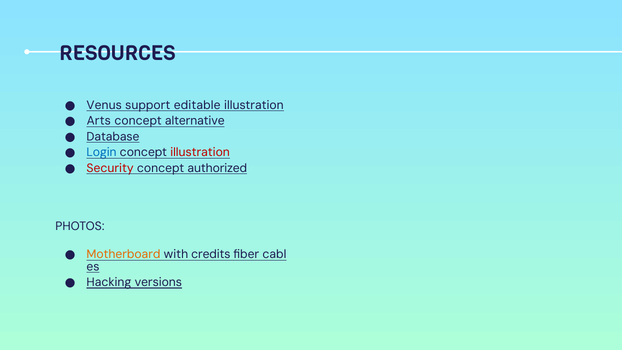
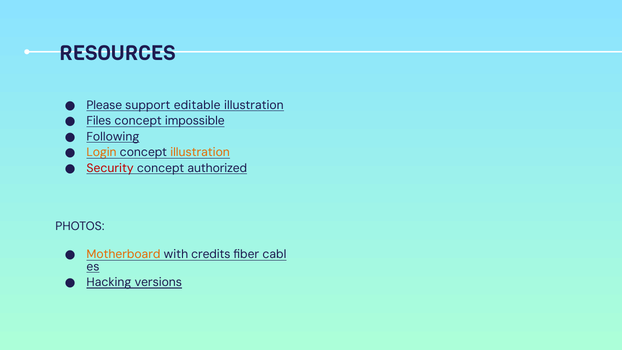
Venus: Venus -> Please
Arts: Arts -> Files
alternative: alternative -> impossible
Database: Database -> Following
Login colour: blue -> orange
illustration at (200, 152) colour: red -> orange
